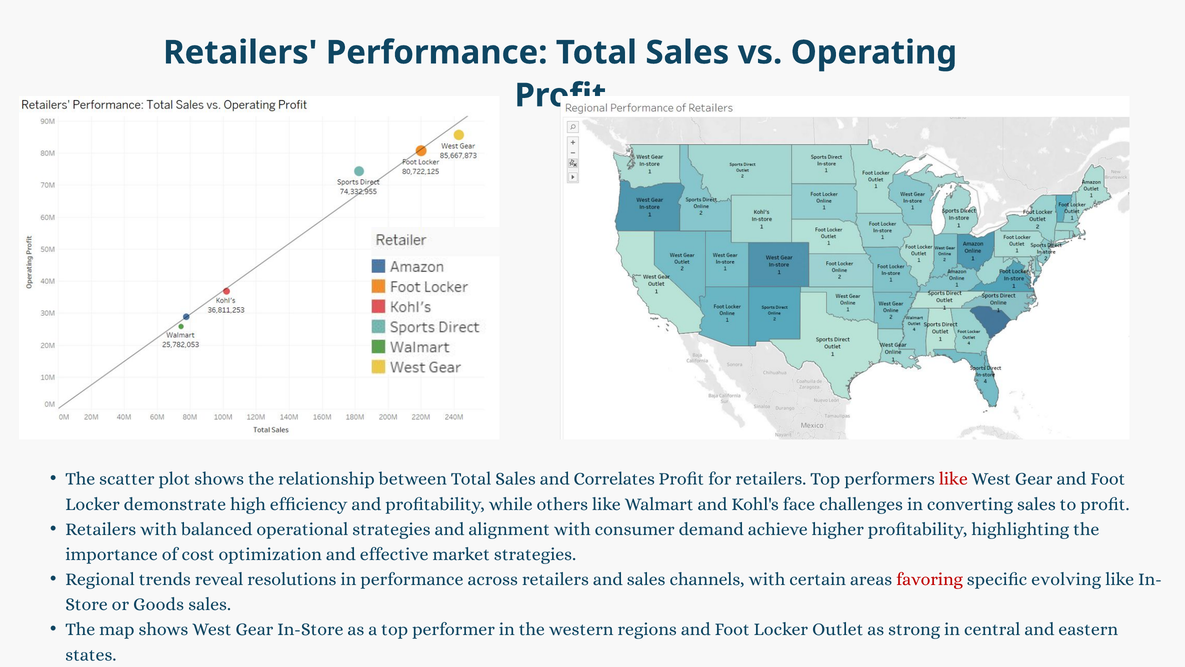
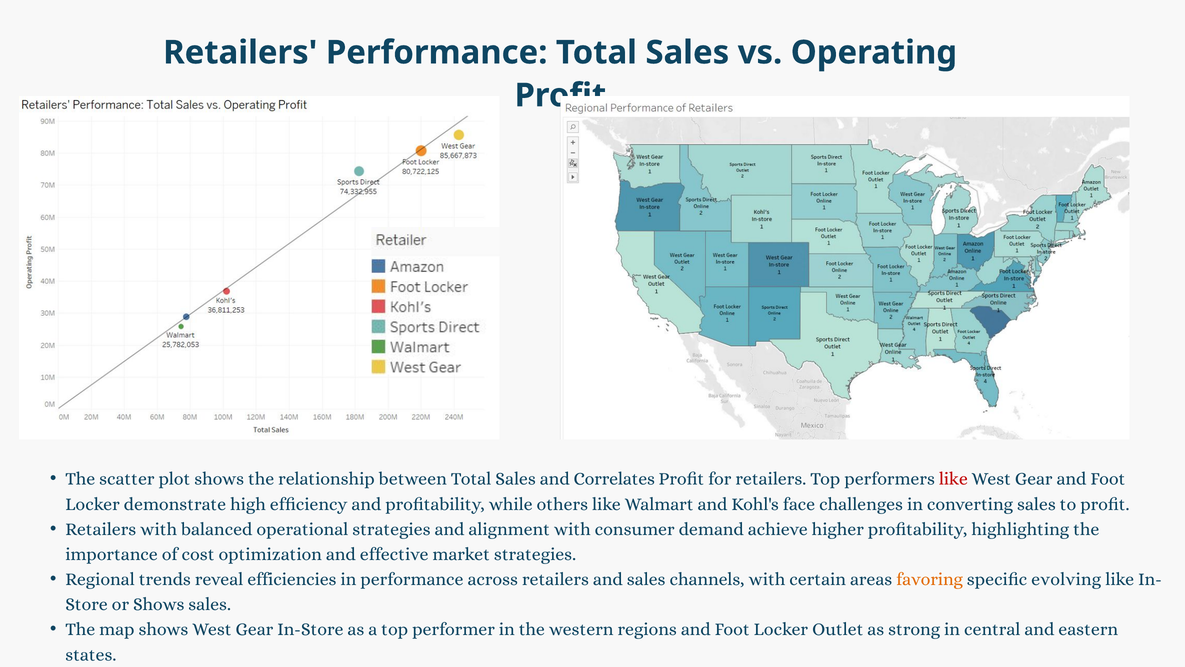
resolutions: resolutions -> efficiencies
favoring colour: red -> orange
or Goods: Goods -> Shows
